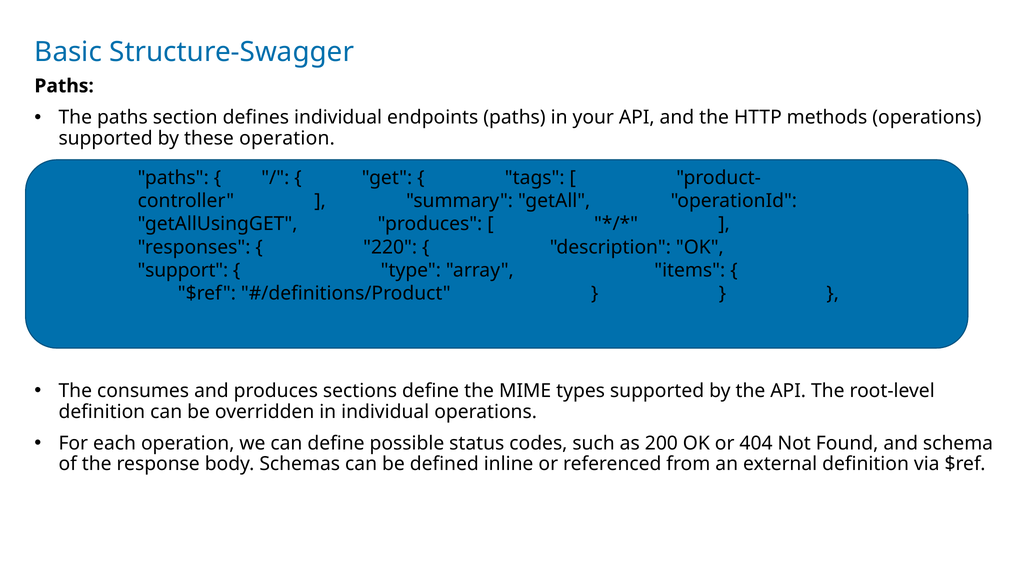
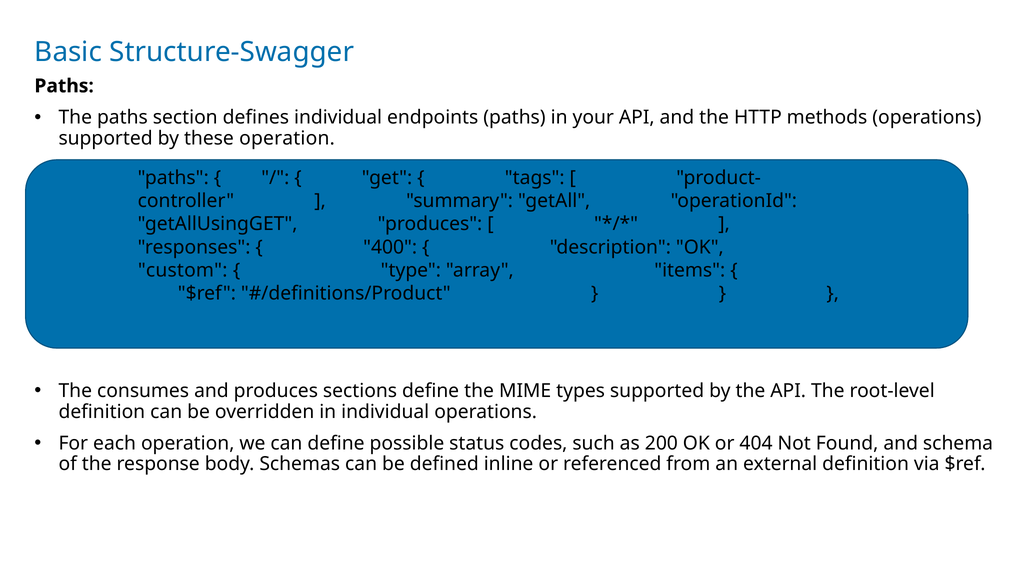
220: 220 -> 400
support: support -> custom
